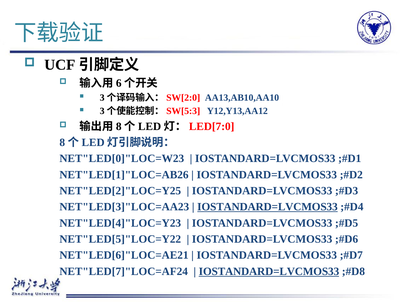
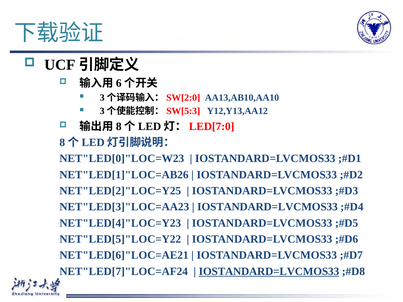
IOSTANDARD=LVCMOS33 at (267, 207) underline: present -> none
